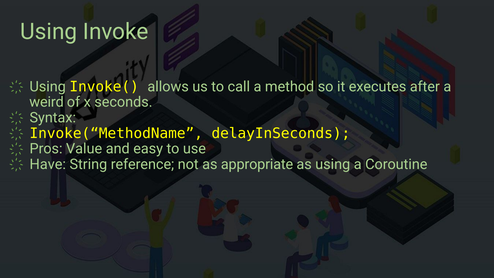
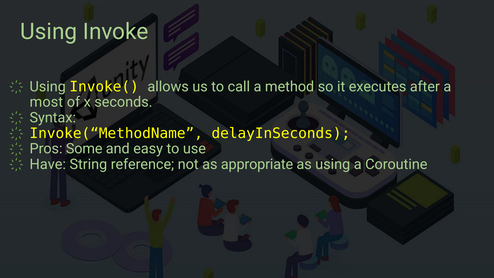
weird: weird -> most
Value: Value -> Some
